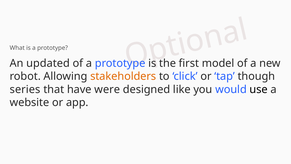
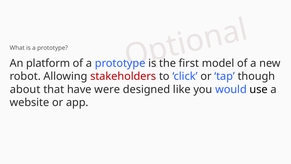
updated: updated -> platform
stakeholders colour: orange -> red
series: series -> about
